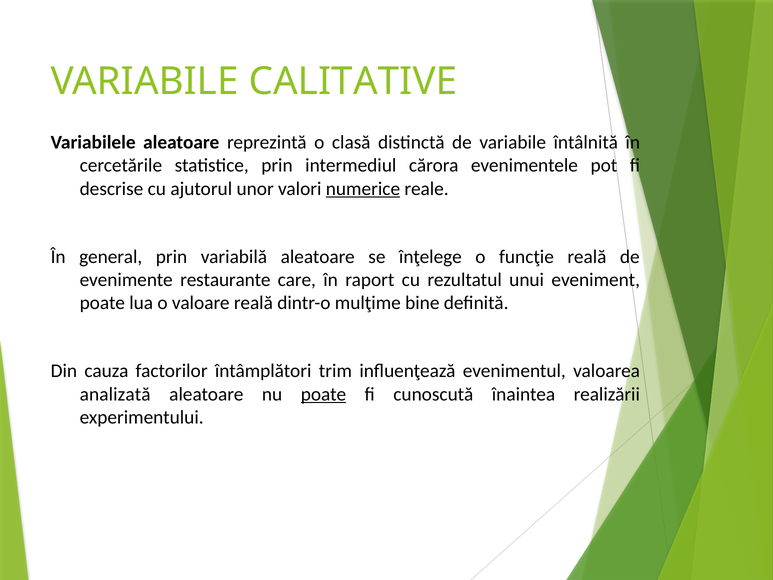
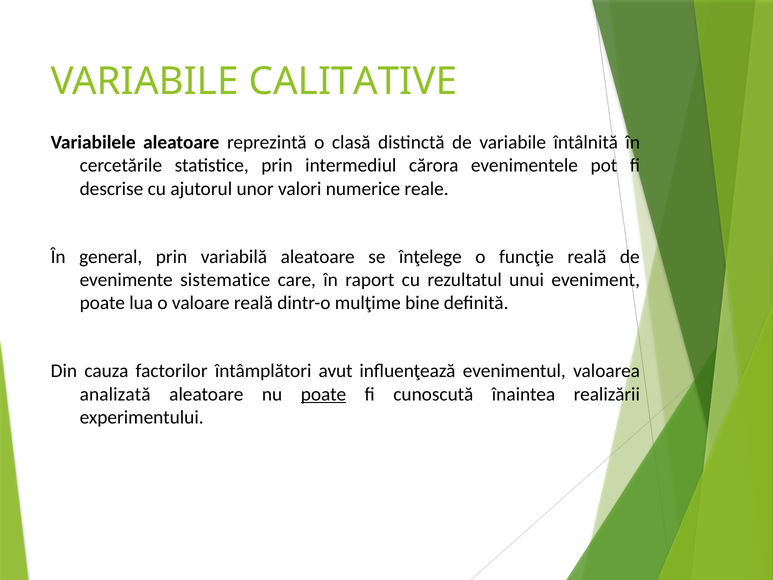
numerice underline: present -> none
restaurante: restaurante -> sistematice
trim: trim -> avut
